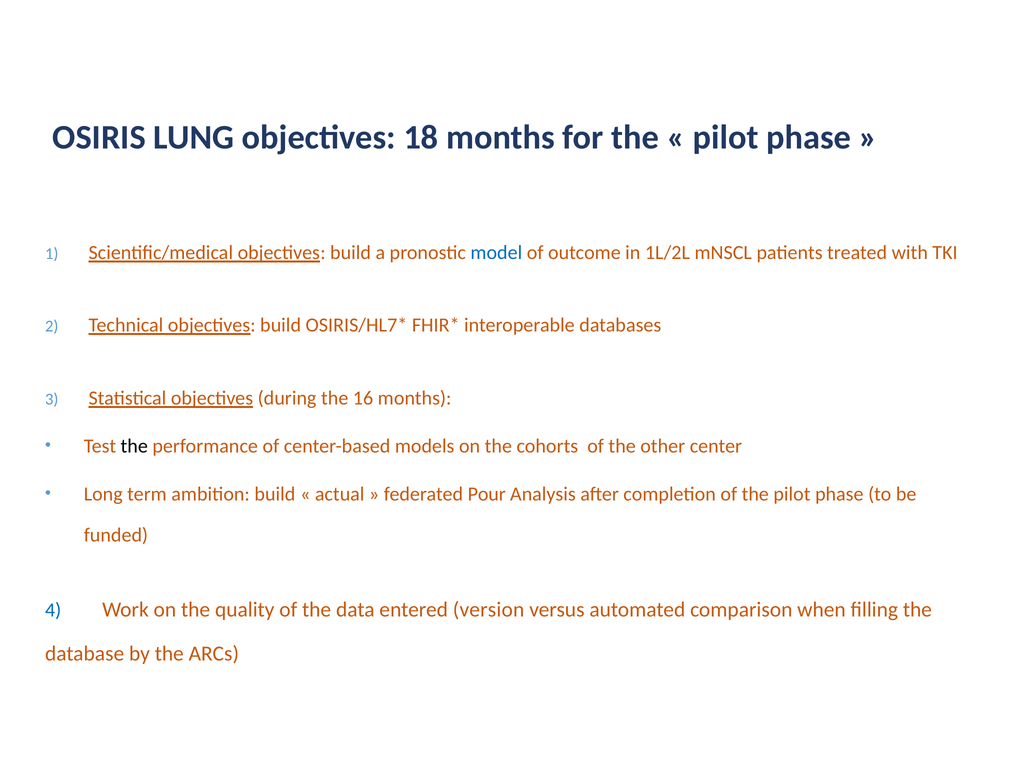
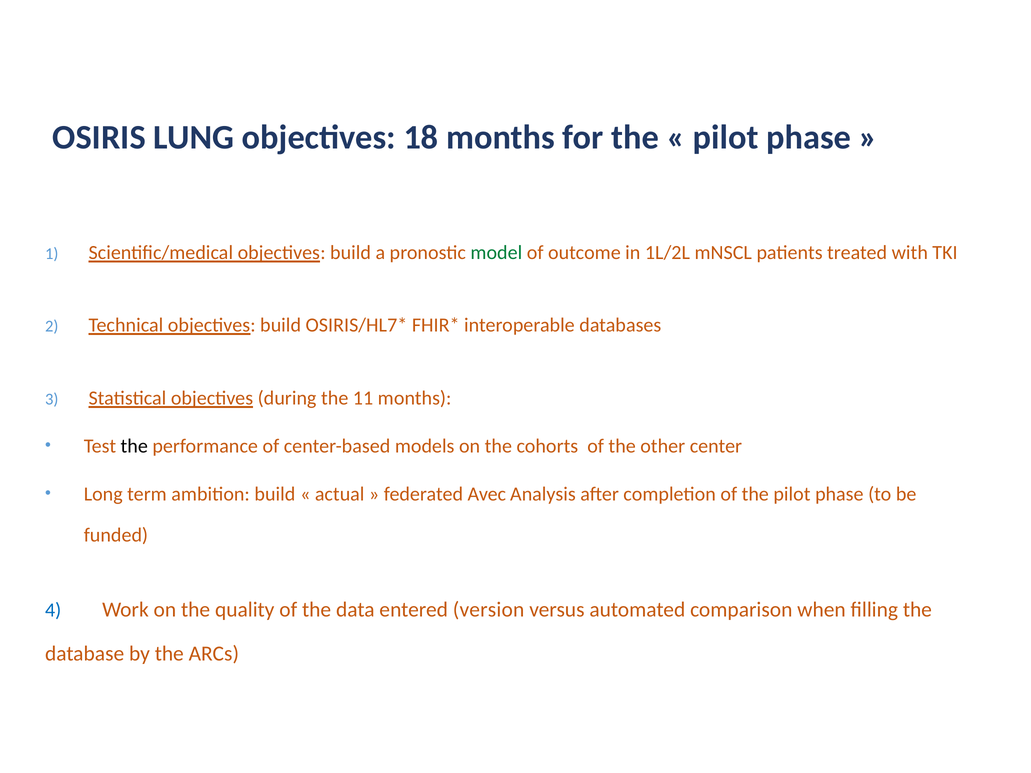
model colour: blue -> green
16: 16 -> 11
Pour: Pour -> Avec
